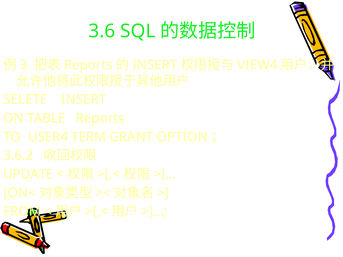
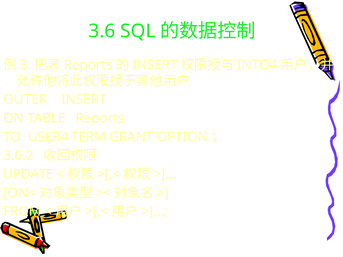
VIEW4: VIEW4 -> INTO4
SELETE: SELETE -> OUTER
